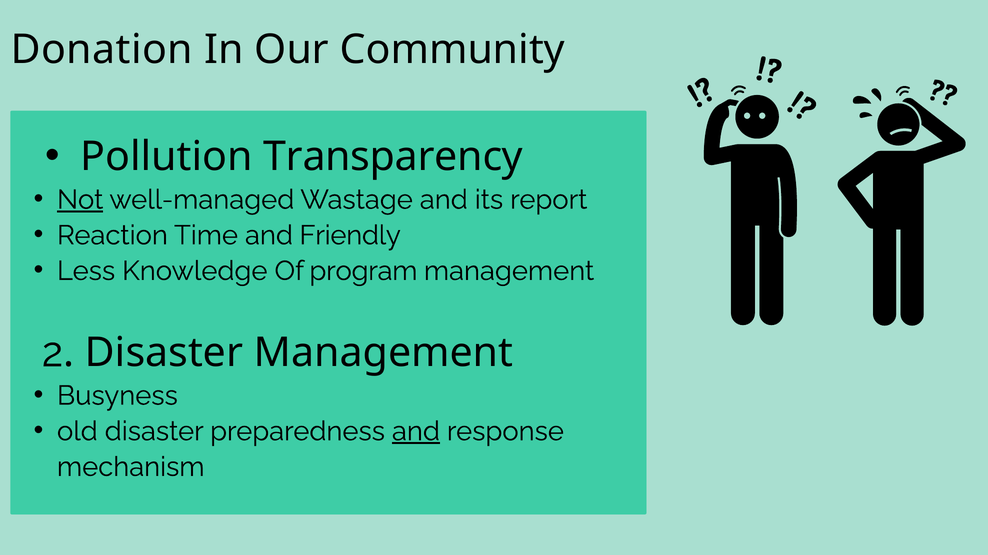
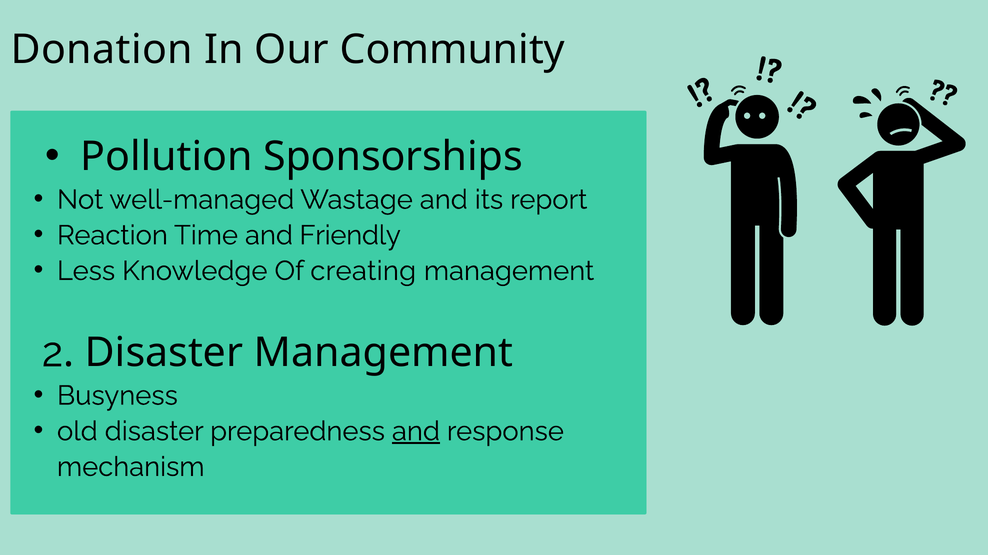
Transparency: Transparency -> Sponsorships
Not underline: present -> none
program: program -> creating
